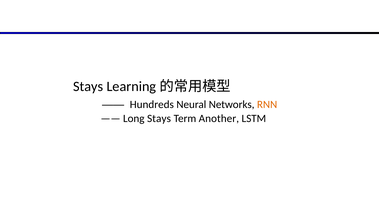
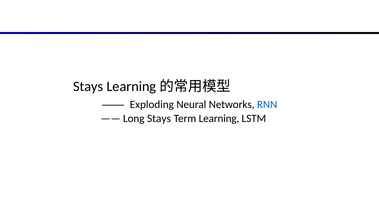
Hundreds: Hundreds -> Exploding
RNN colour: orange -> blue
Another: Another -> Learning
